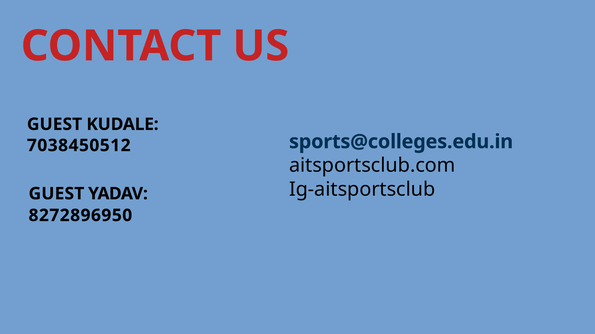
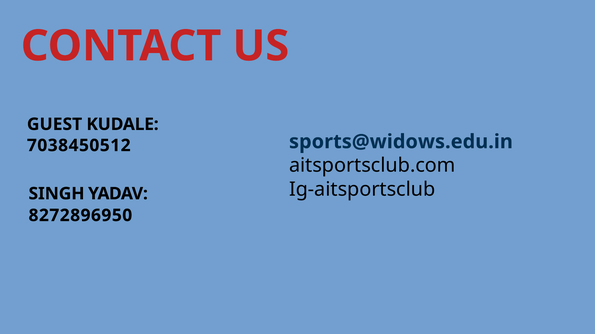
sports@colleges.edu.in: sports@colleges.edu.in -> sports@widows.edu.in
GUEST at (56, 194): GUEST -> SINGH
